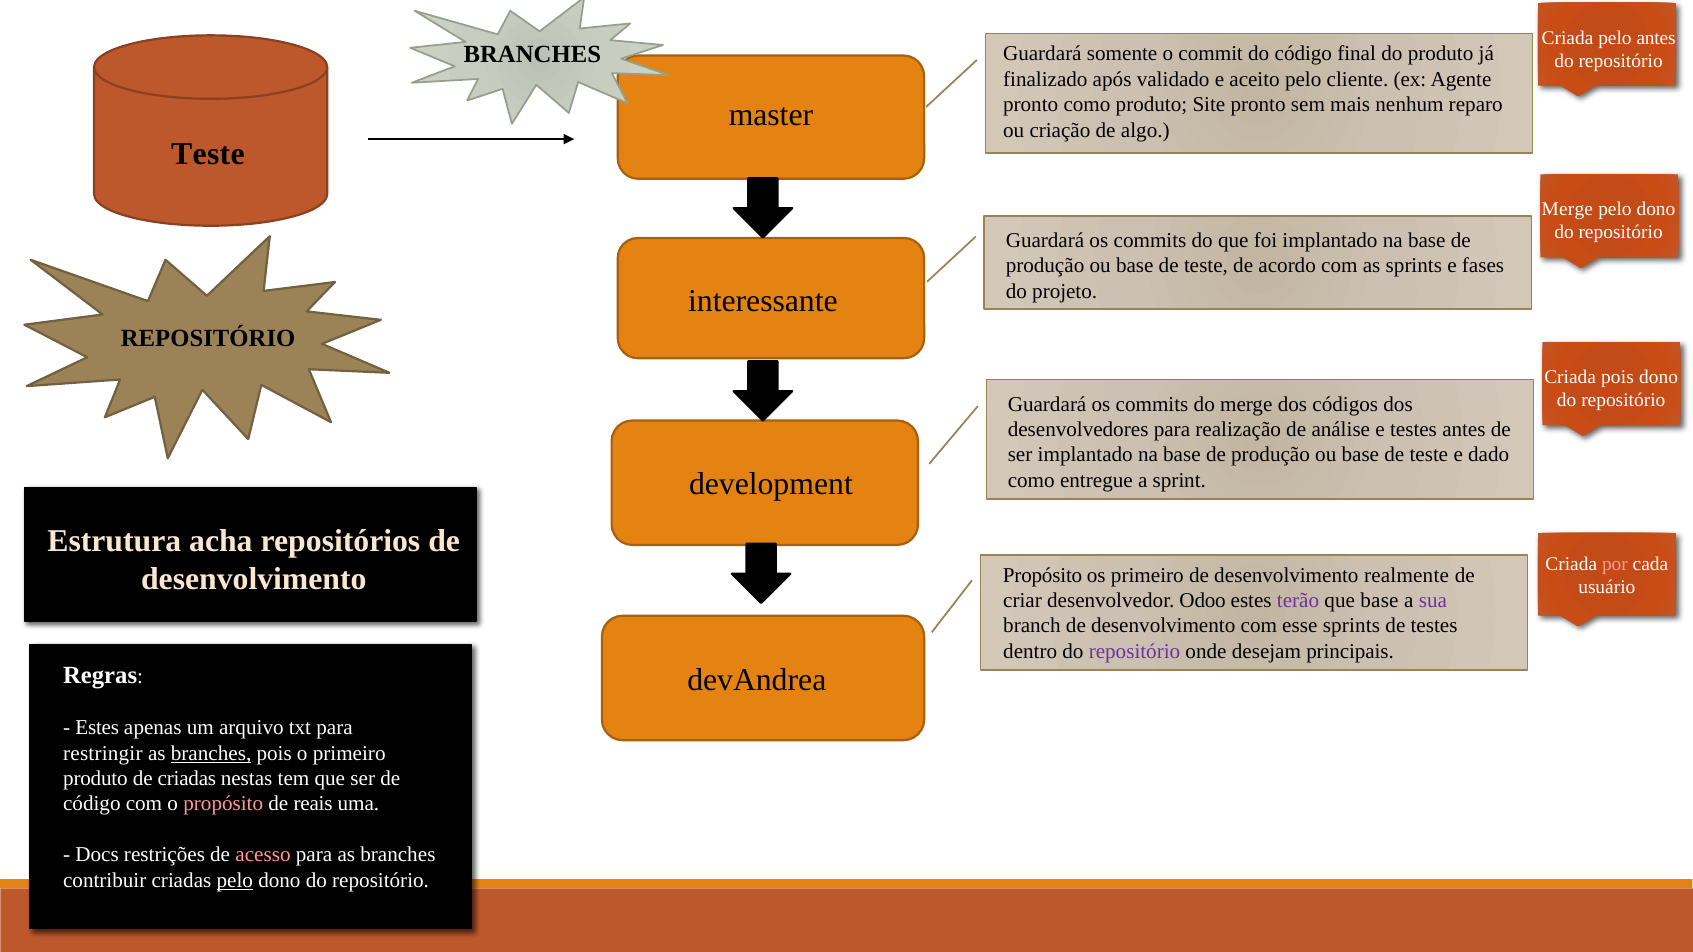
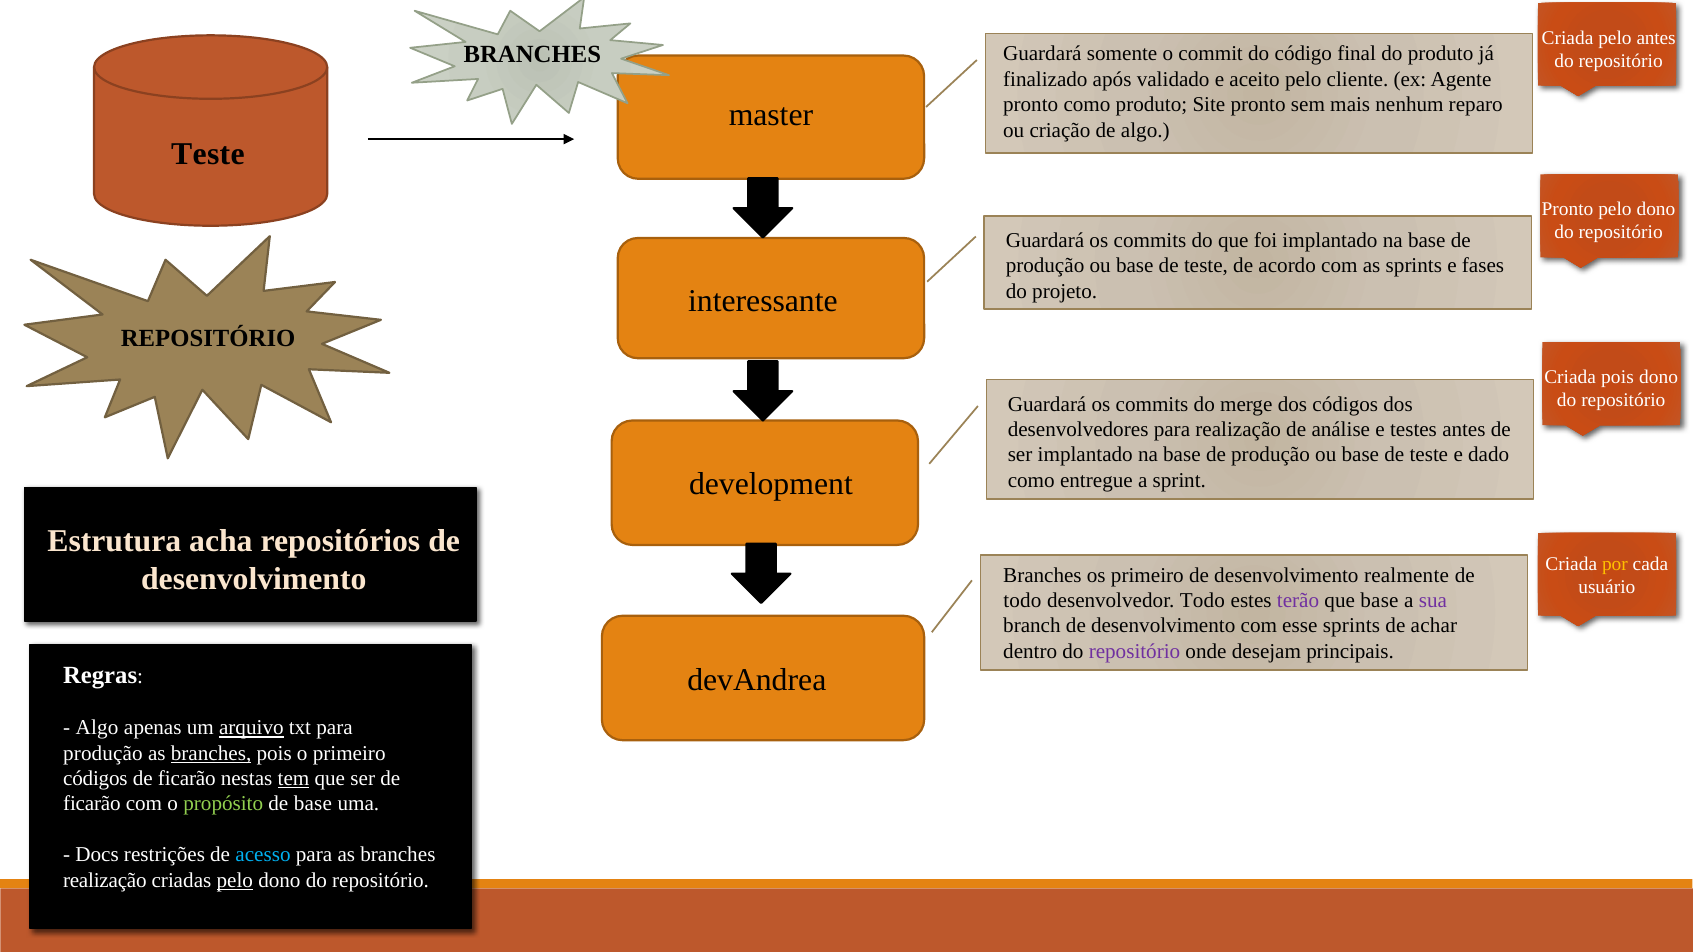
Merge at (1567, 209): Merge -> Pronto
por colour: pink -> yellow
Propósito at (1043, 575): Propósito -> Branches
criar at (1023, 601): criar -> todo
desenvolvedor Odoo: Odoo -> Todo
de testes: testes -> achar
Estes at (97, 728): Estes -> Algo
arquivo underline: none -> present
restringir at (103, 753): restringir -> produção
produto at (95, 779): produto -> códigos
criadas at (187, 779): criadas -> ficarão
tem underline: none -> present
código at (92, 804): código -> ficarão
propósito at (223, 804) colour: pink -> light green
de reais: reais -> base
acesso colour: pink -> light blue
contribuir at (105, 880): contribuir -> realização
